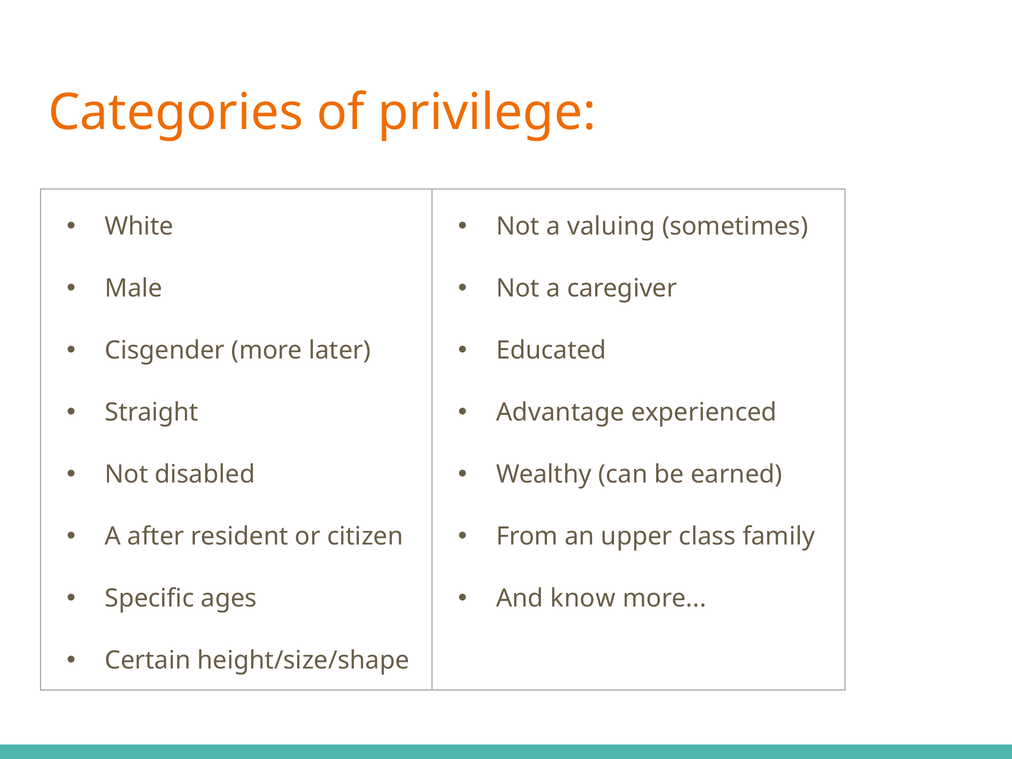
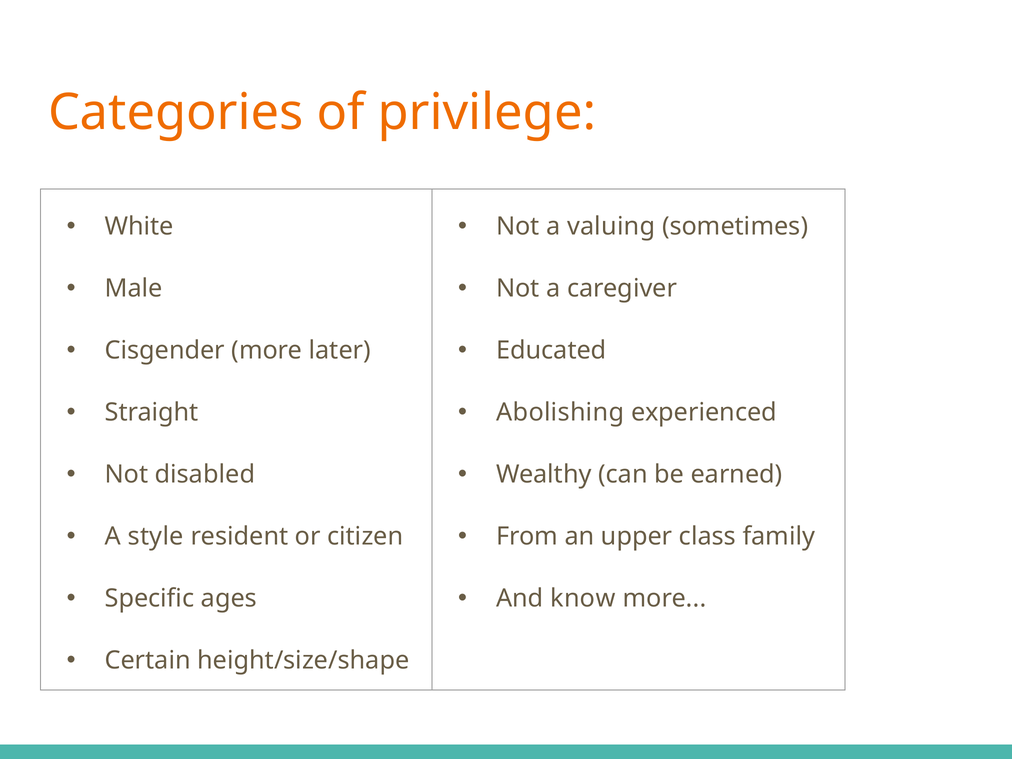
Advantage: Advantage -> Abolishing
after: after -> style
